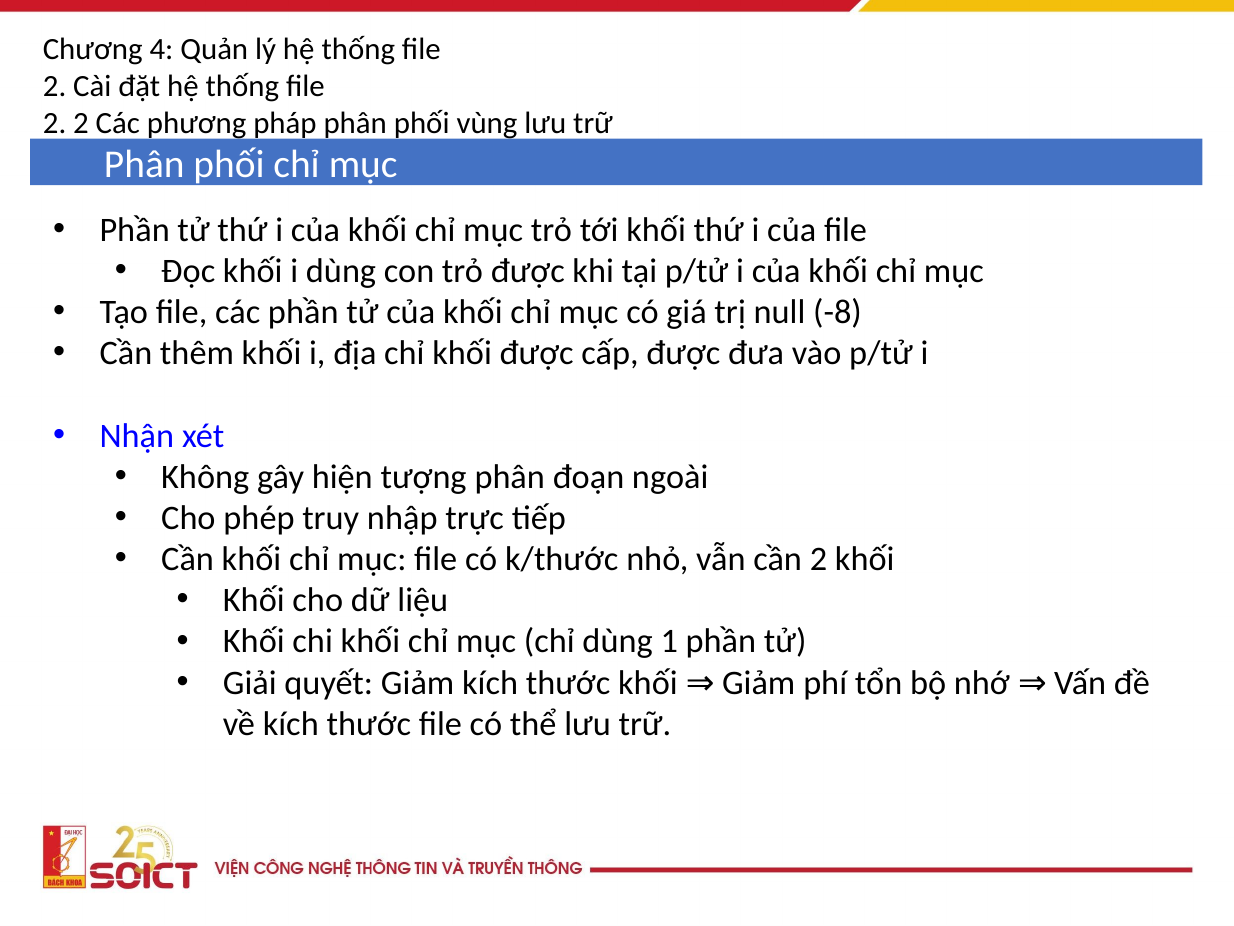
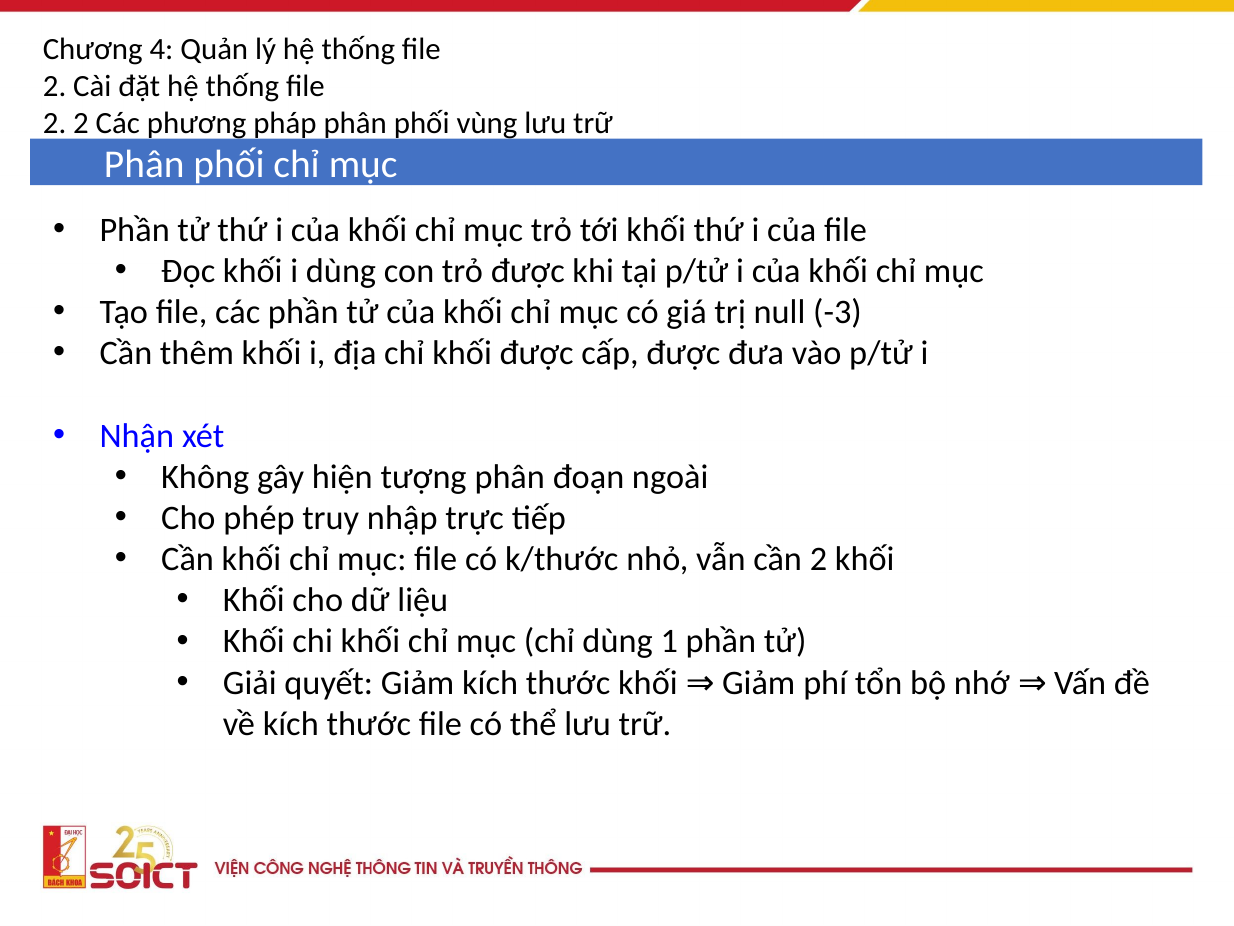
-8: -8 -> -3
